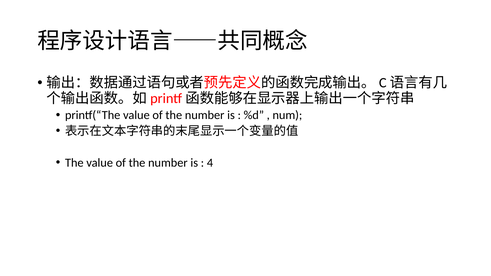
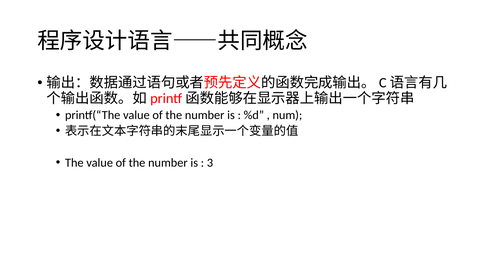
4: 4 -> 3
